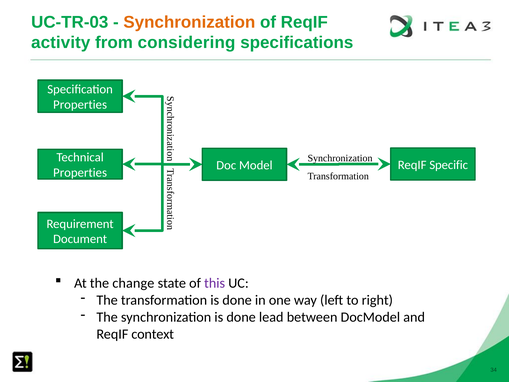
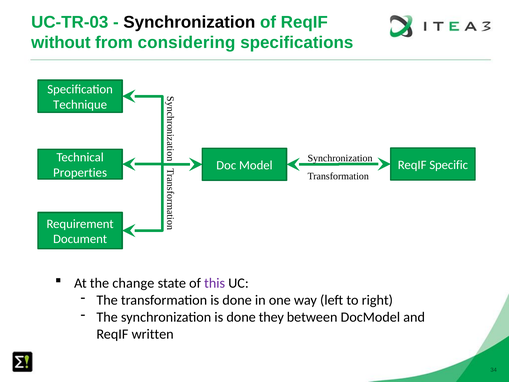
Synchronization at (189, 22) colour: orange -> black
activity: activity -> without
Properties at (80, 105): Properties -> Technique
lead: lead -> they
context: context -> written
